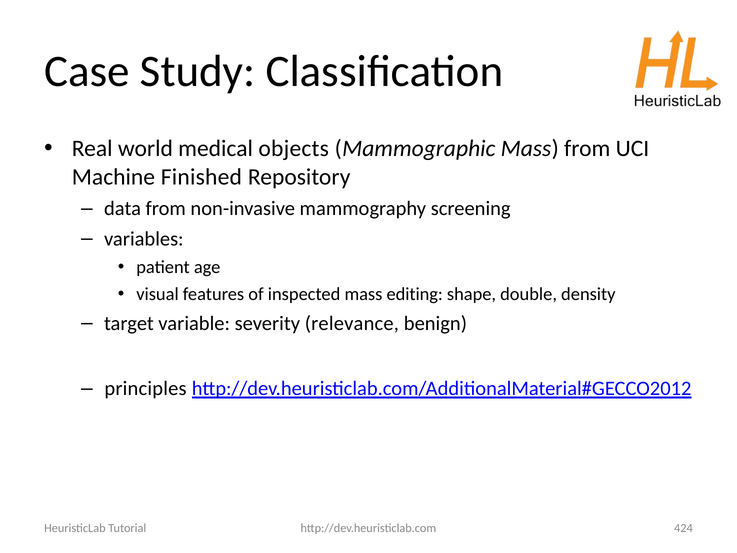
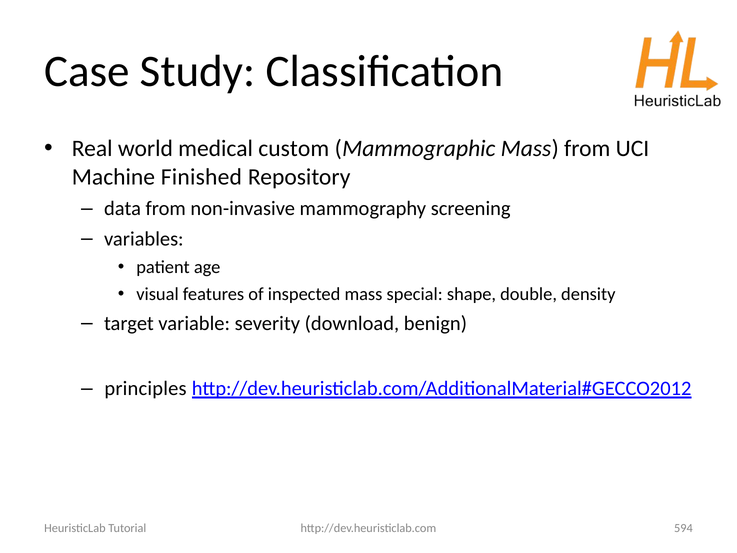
objects: objects -> custom
editing: editing -> special
relevance: relevance -> download
424: 424 -> 594
